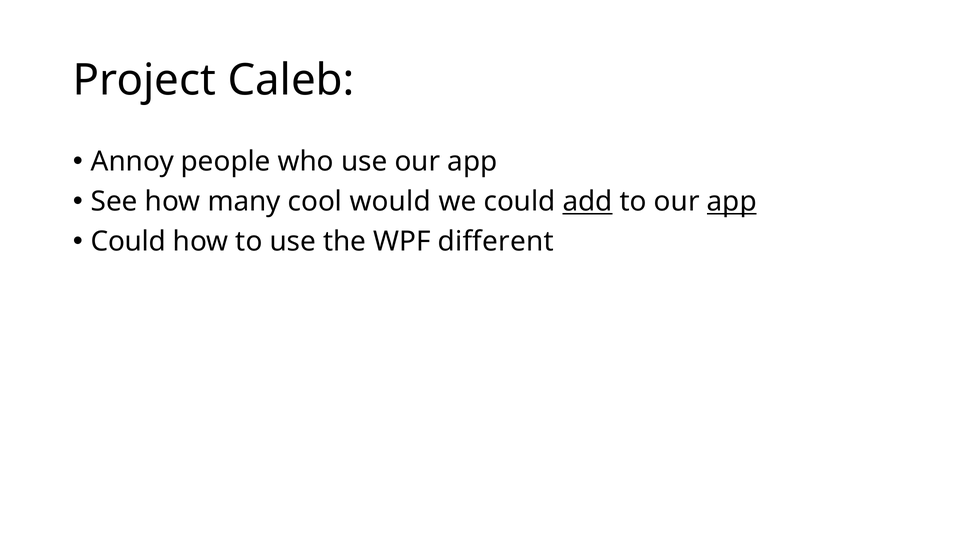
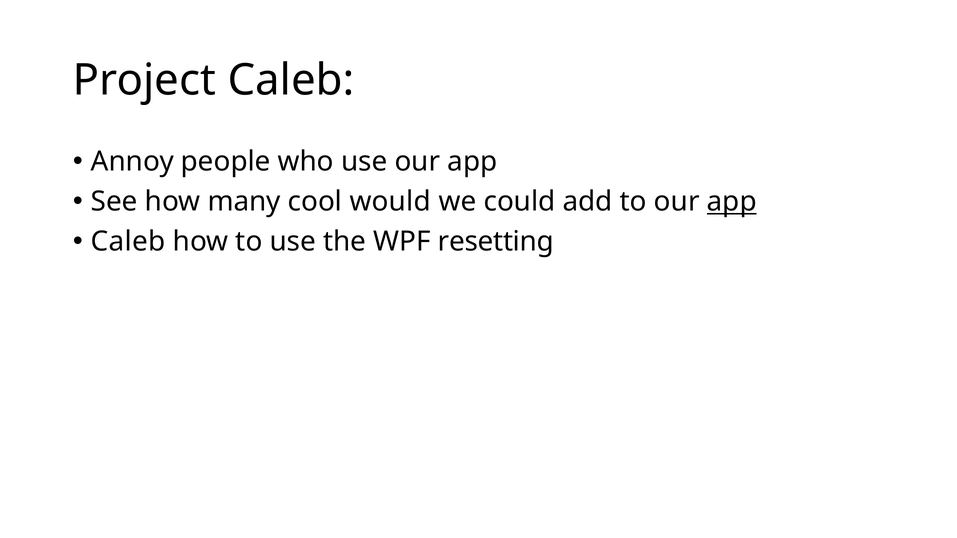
add underline: present -> none
Could at (128, 242): Could -> Caleb
different: different -> resetting
